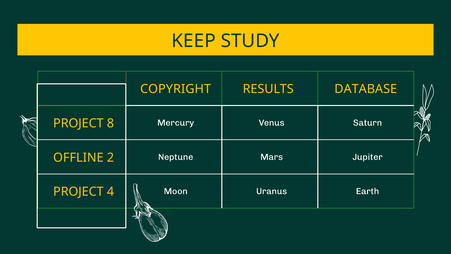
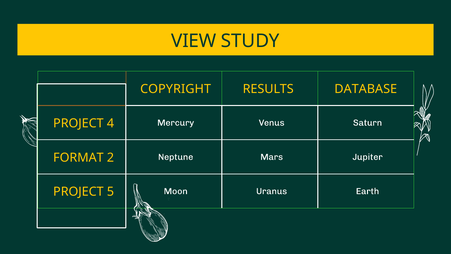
KEEP: KEEP -> VIEW
8: 8 -> 4
OFFLINE: OFFLINE -> FORMAT
4: 4 -> 5
